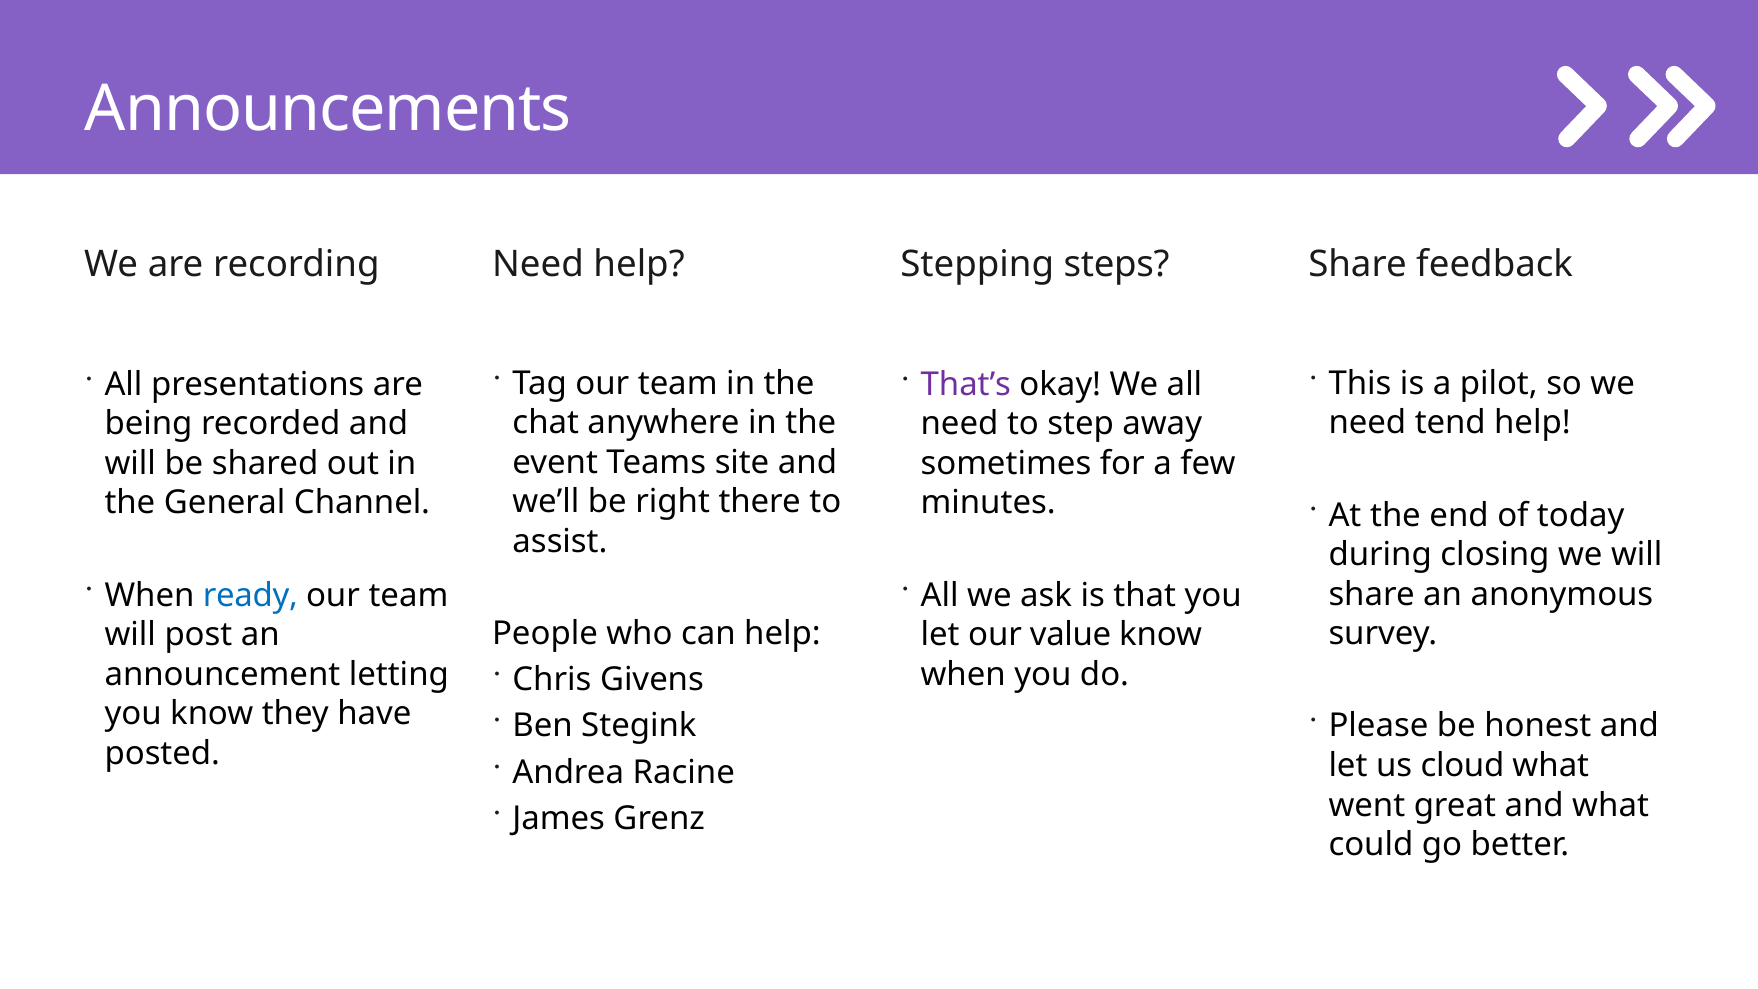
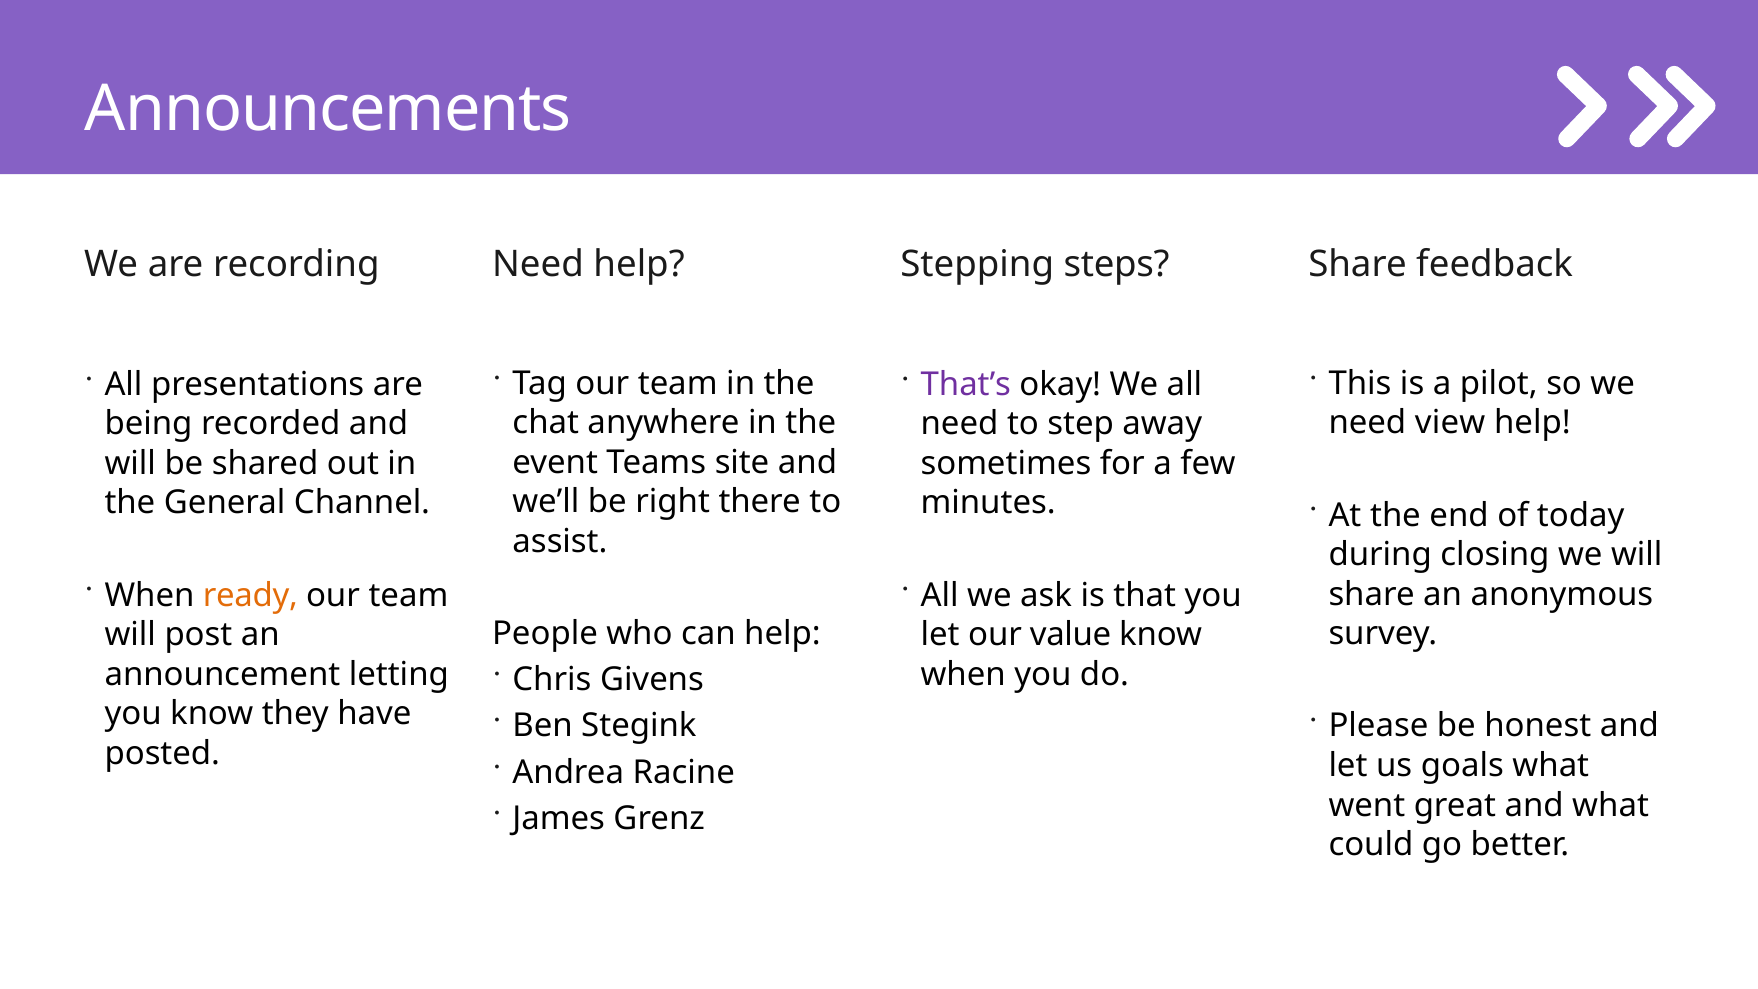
tend: tend -> view
ready colour: blue -> orange
cloud: cloud -> goals
